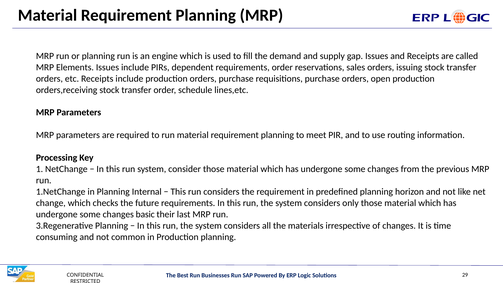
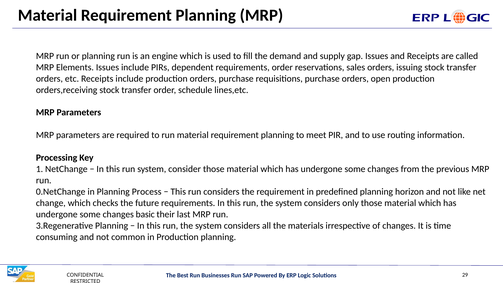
1.NetChange: 1.NetChange -> 0.NetChange
Internal: Internal -> Process
